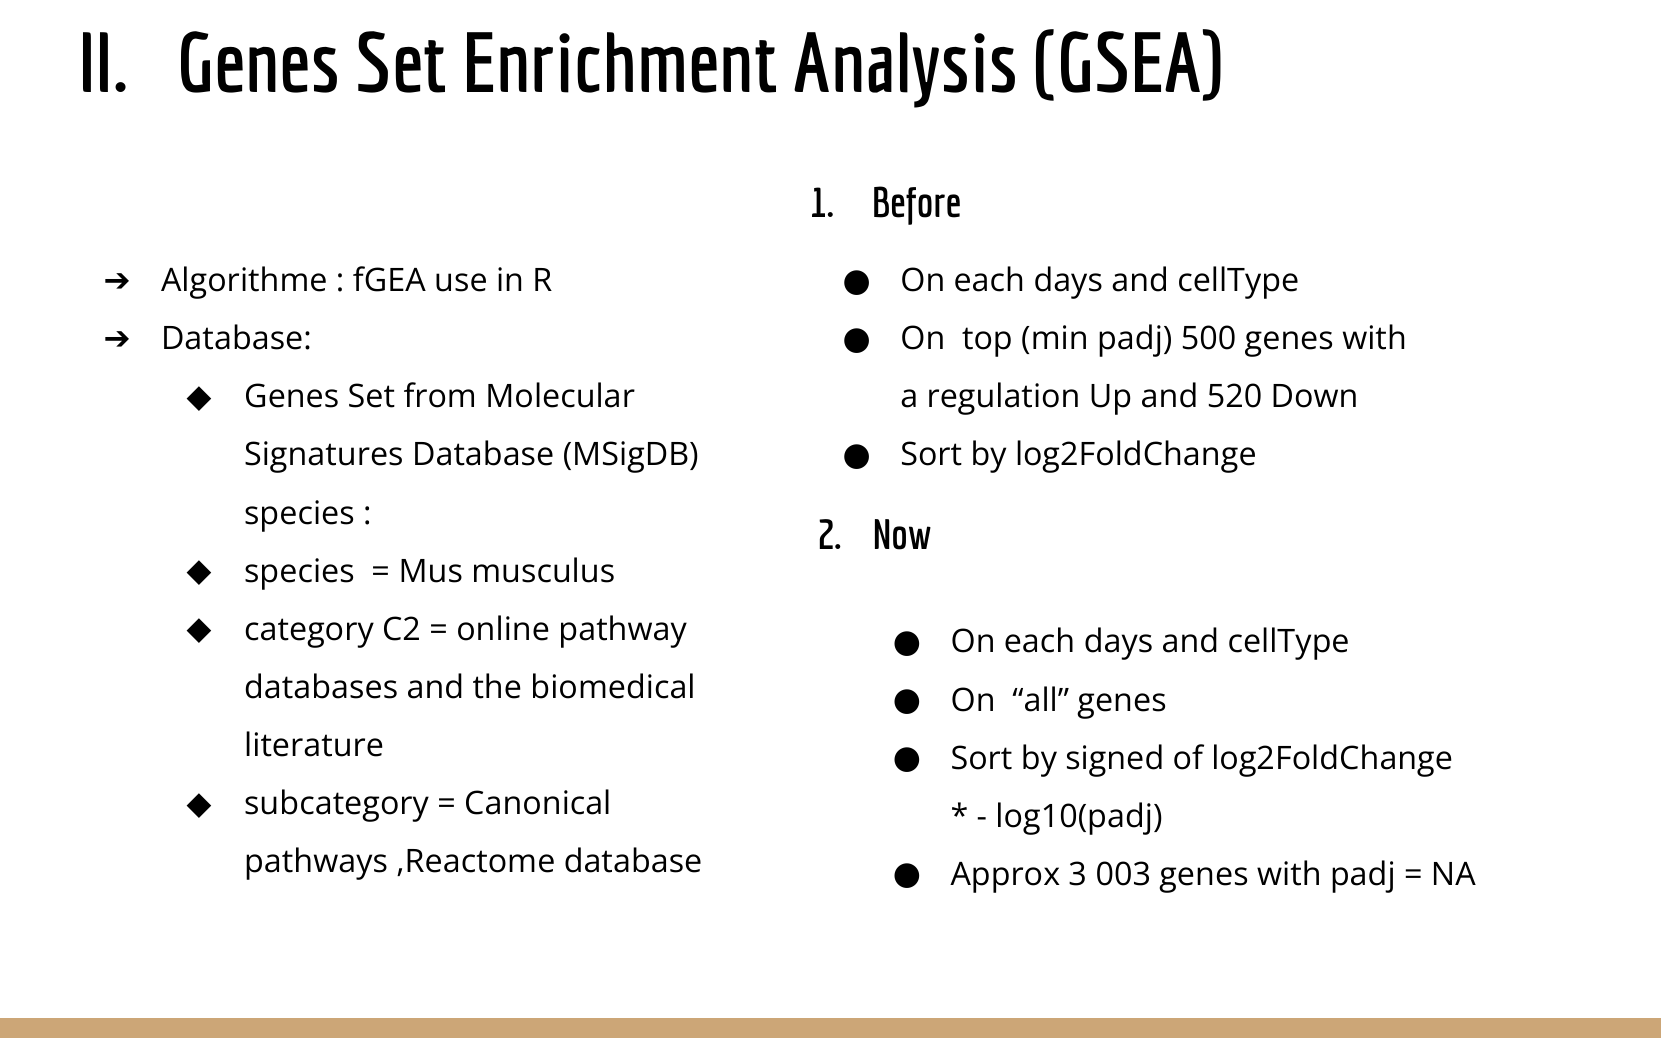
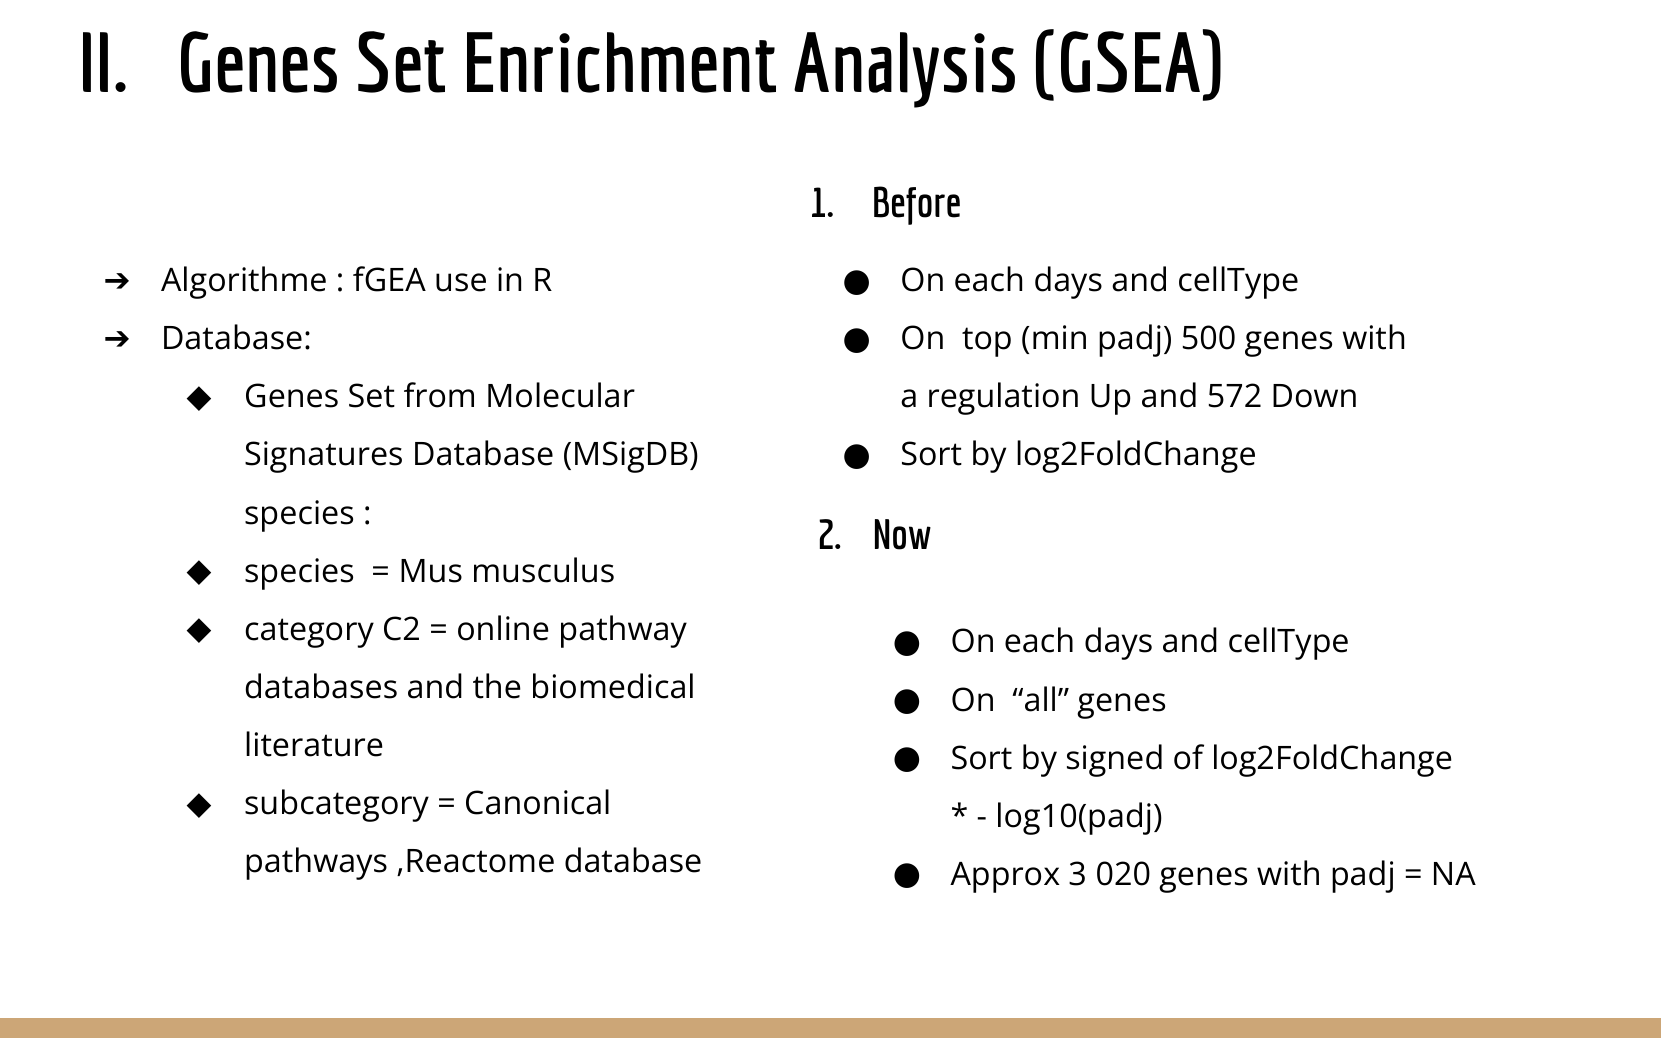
520: 520 -> 572
003: 003 -> 020
